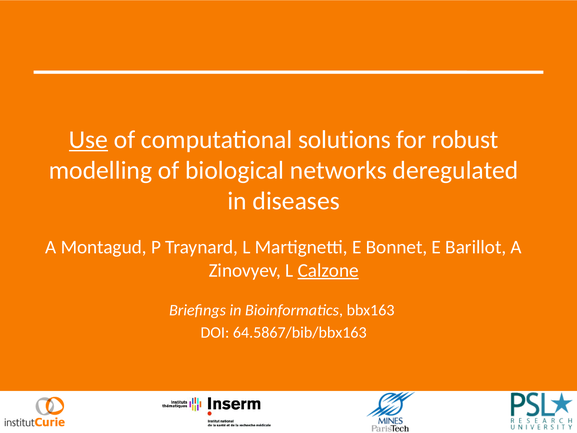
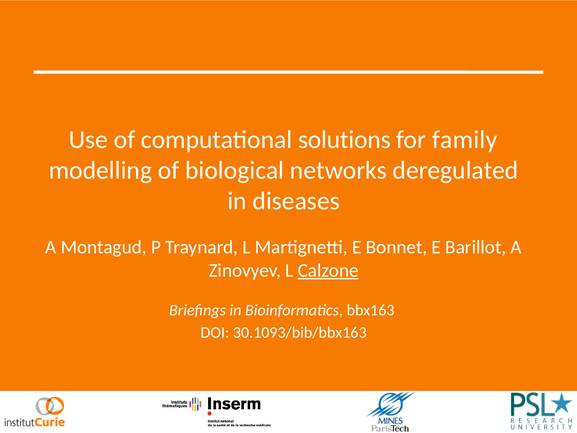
Use underline: present -> none
robust: robust -> family
64.5867/bib/bbx163: 64.5867/bib/bbx163 -> 30.1093/bib/bbx163
